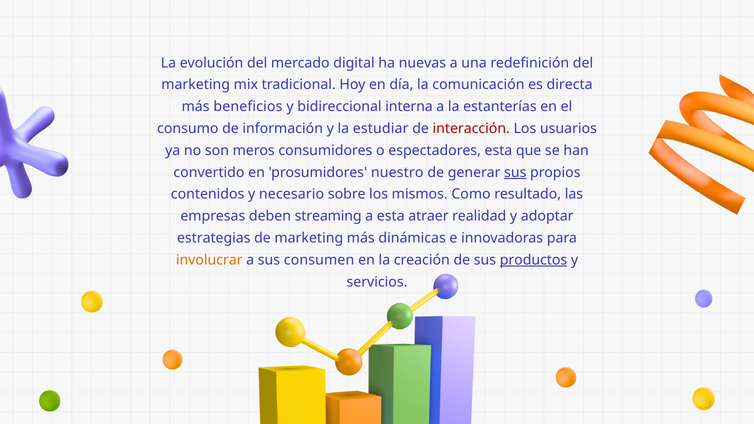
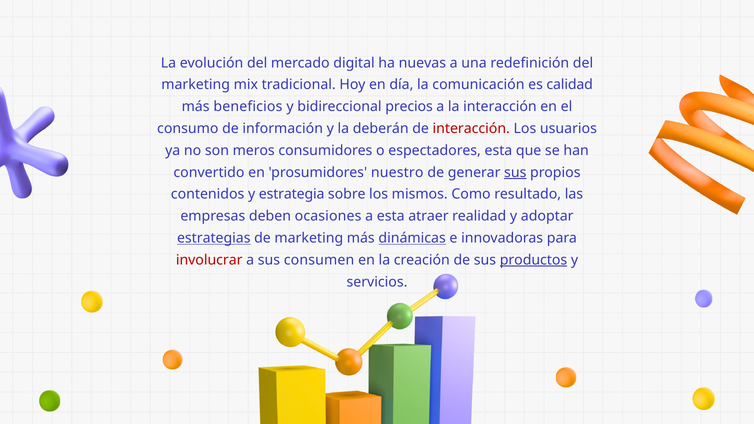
directa: directa -> calidad
interna: interna -> precios
la estanterías: estanterías -> interacción
estudiar: estudiar -> deberán
necesario: necesario -> estrategia
streaming: streaming -> ocasiones
estrategias underline: none -> present
dinámicas underline: none -> present
involucrar colour: orange -> red
